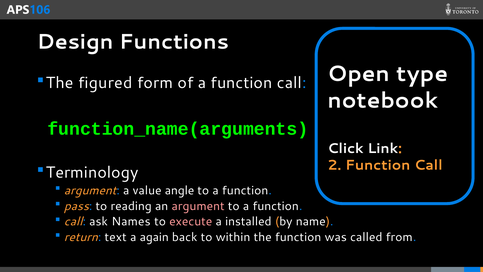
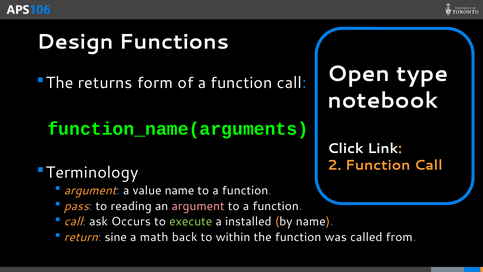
figured: figured -> returns
value angle: angle -> name
Names: Names -> Occurs
execute colour: pink -> light green
text: text -> sine
again: again -> math
